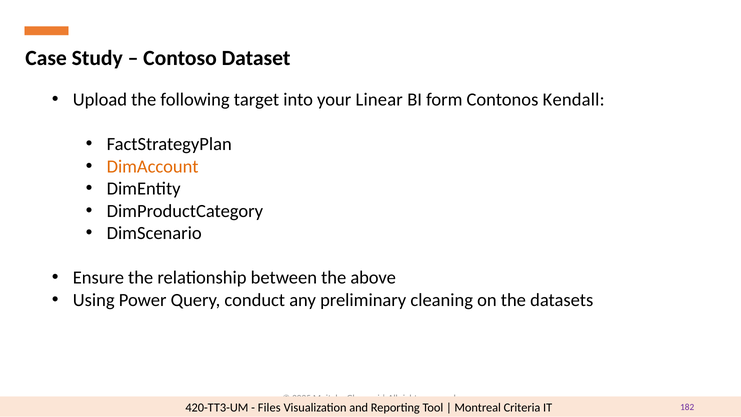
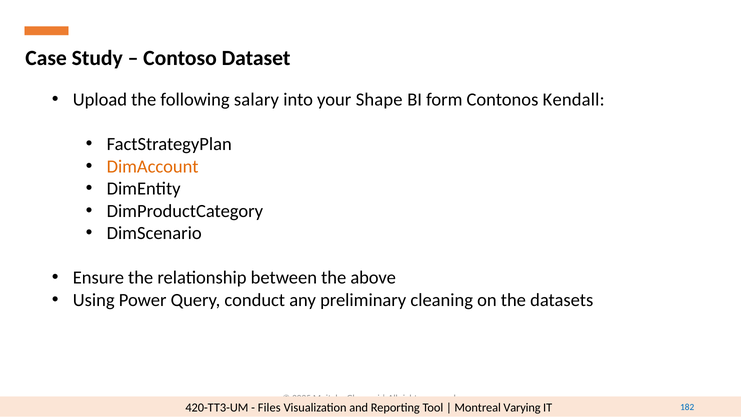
target: target -> salary
Linear: Linear -> Shape
Criteria: Criteria -> Varying
182 colour: purple -> blue
